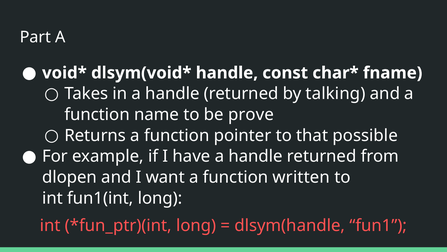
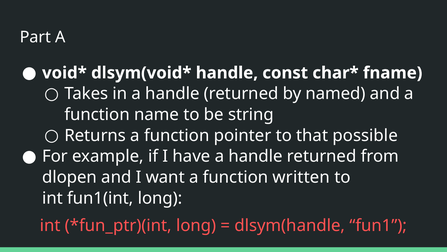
talking: talking -> named
prove: prove -> string
